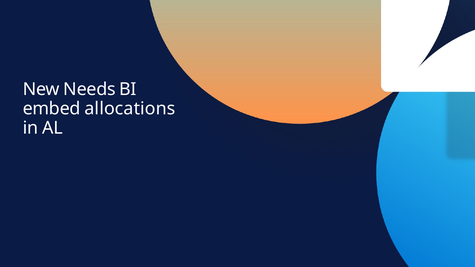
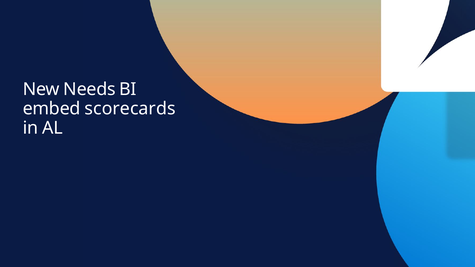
allocations: allocations -> scorecards
